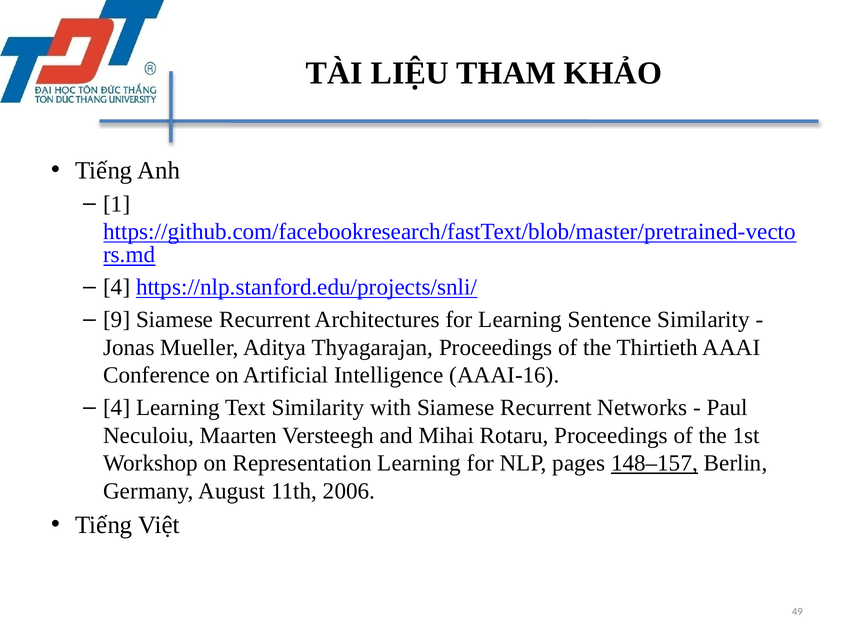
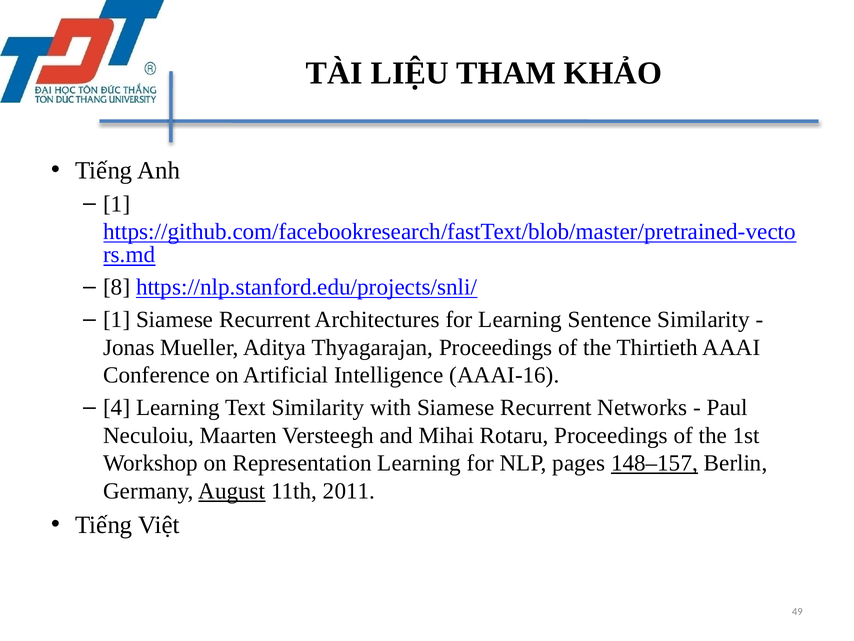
4 at (117, 287): 4 -> 8
9 at (117, 319): 9 -> 1
August underline: none -> present
2006: 2006 -> 2011
